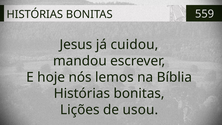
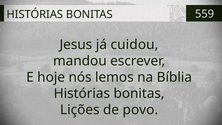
usou: usou -> povo
